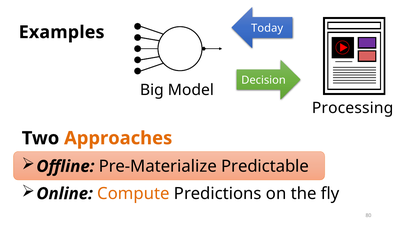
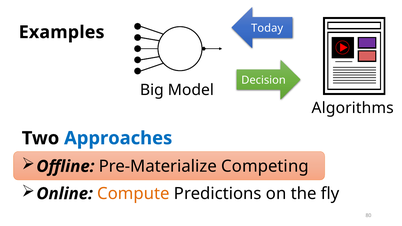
Processing: Processing -> Algorithms
Approaches colour: orange -> blue
Predictable: Predictable -> Competing
